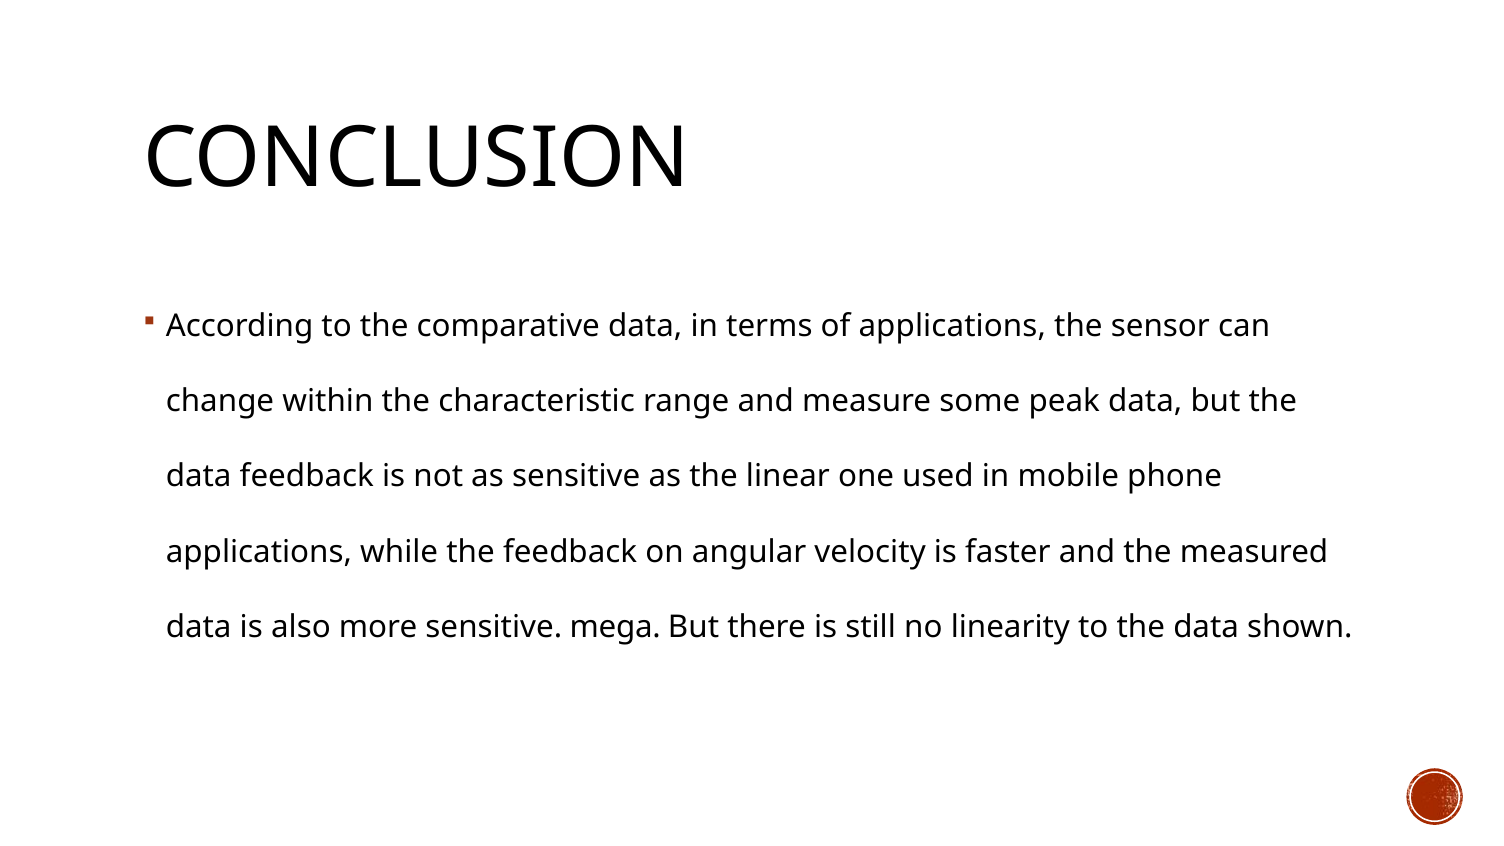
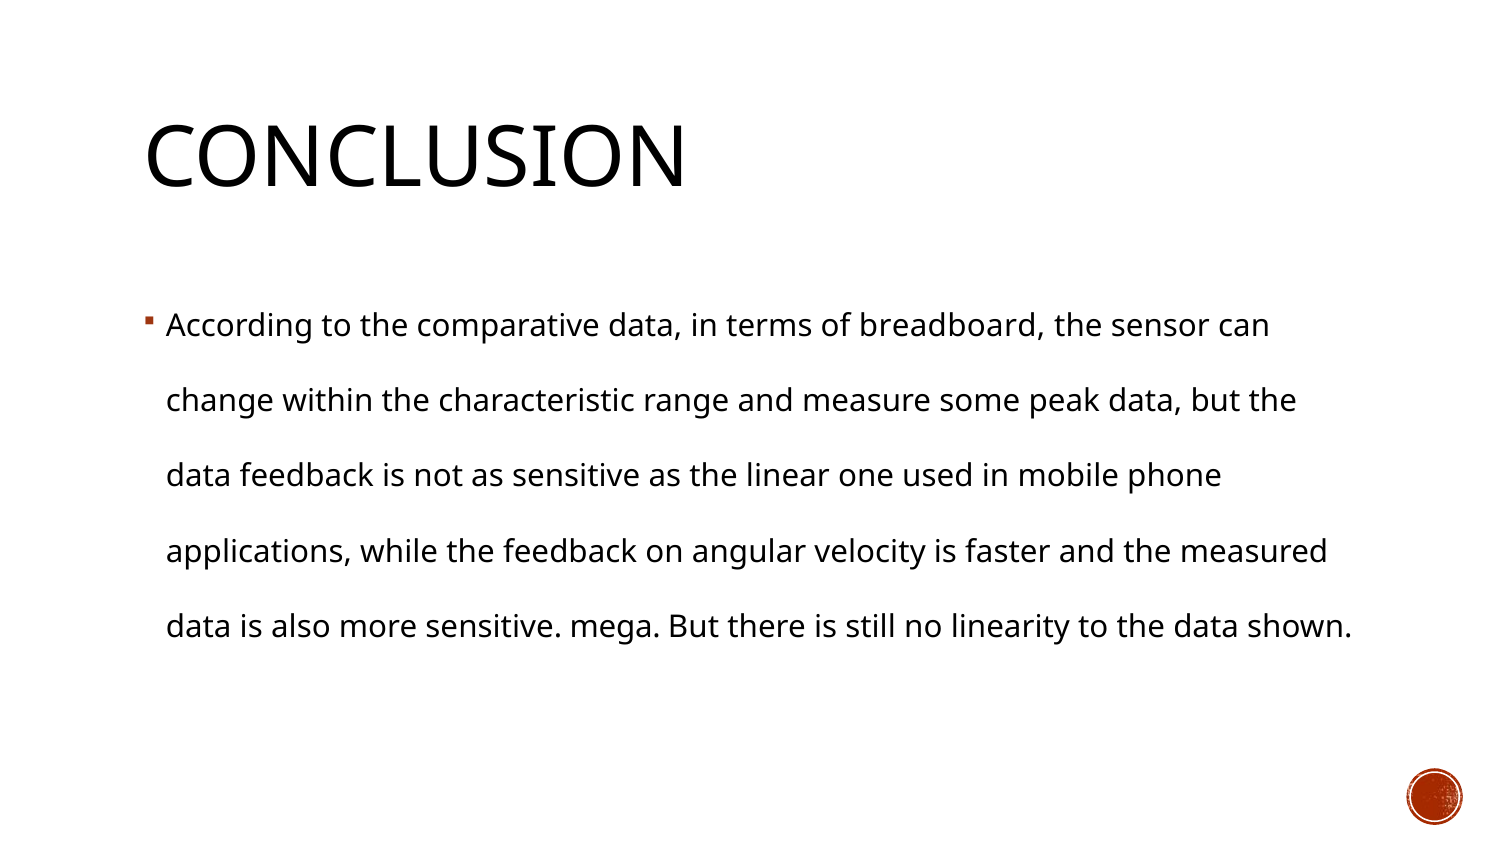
of applications: applications -> breadboard
